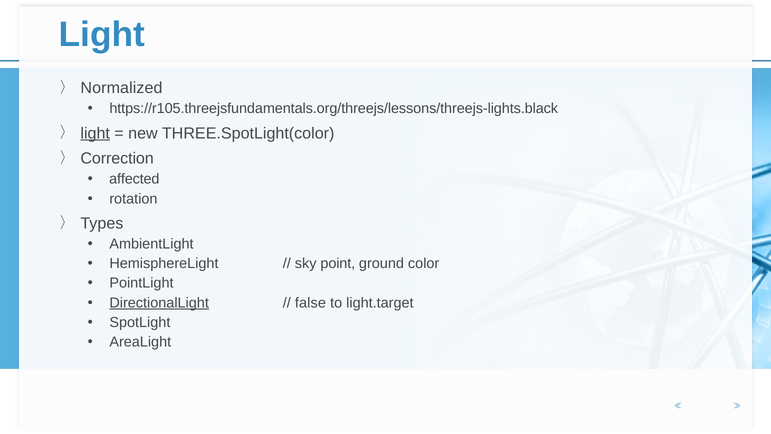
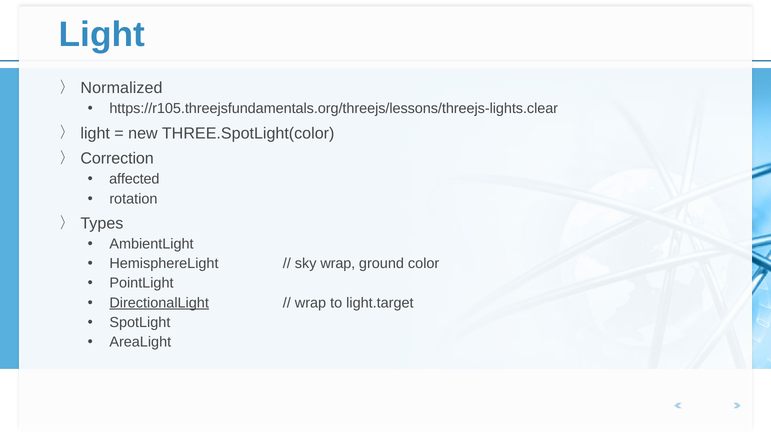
https://r105.threejsfundamentals.org/threejs/lessons/threejs-lights.black: https://r105.threejsfundamentals.org/threejs/lessons/threejs-lights.black -> https://r105.threejsfundamentals.org/threejs/lessons/threejs-lights.clear
light at (95, 133) underline: present -> none
sky point: point -> wrap
false at (310, 303): false -> wrap
